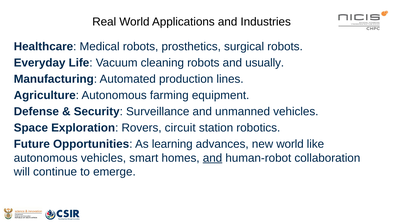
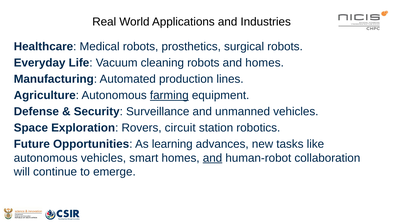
and usually: usually -> homes
farming underline: none -> present
new world: world -> tasks
